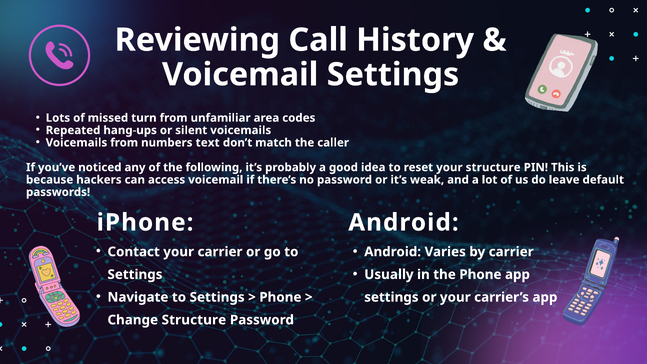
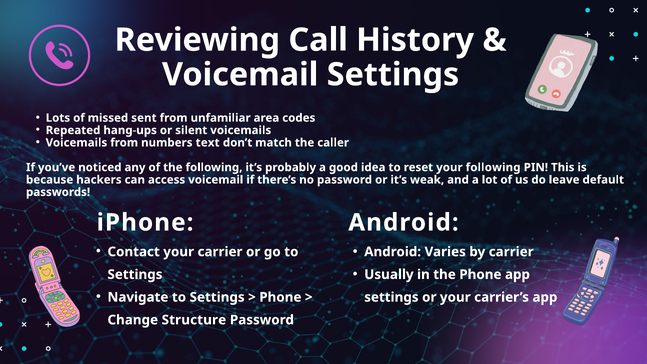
turn: turn -> sent
your structure: structure -> following
